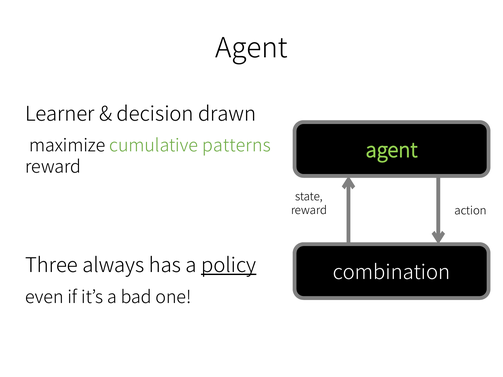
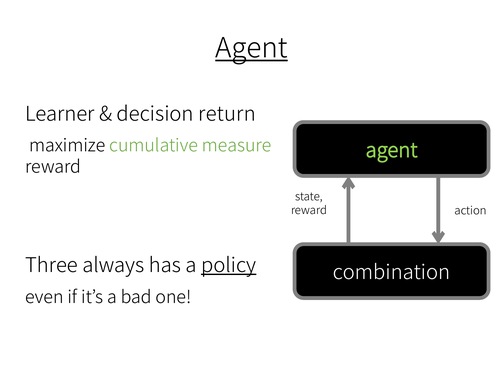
Agent at (251, 48) underline: none -> present
drawn: drawn -> return
patterns: patterns -> measure
